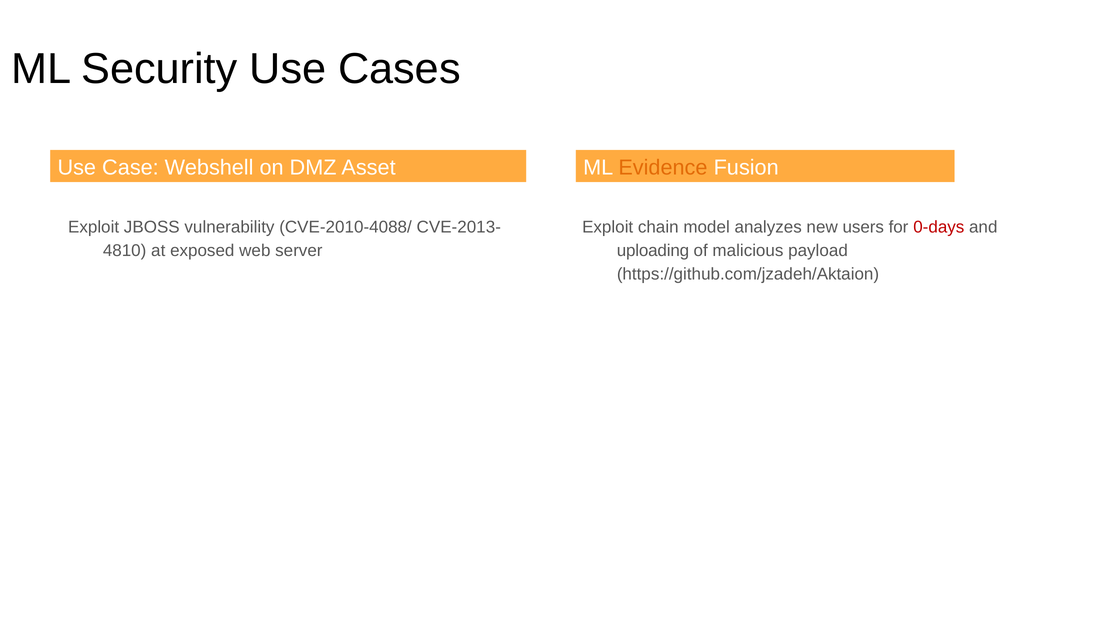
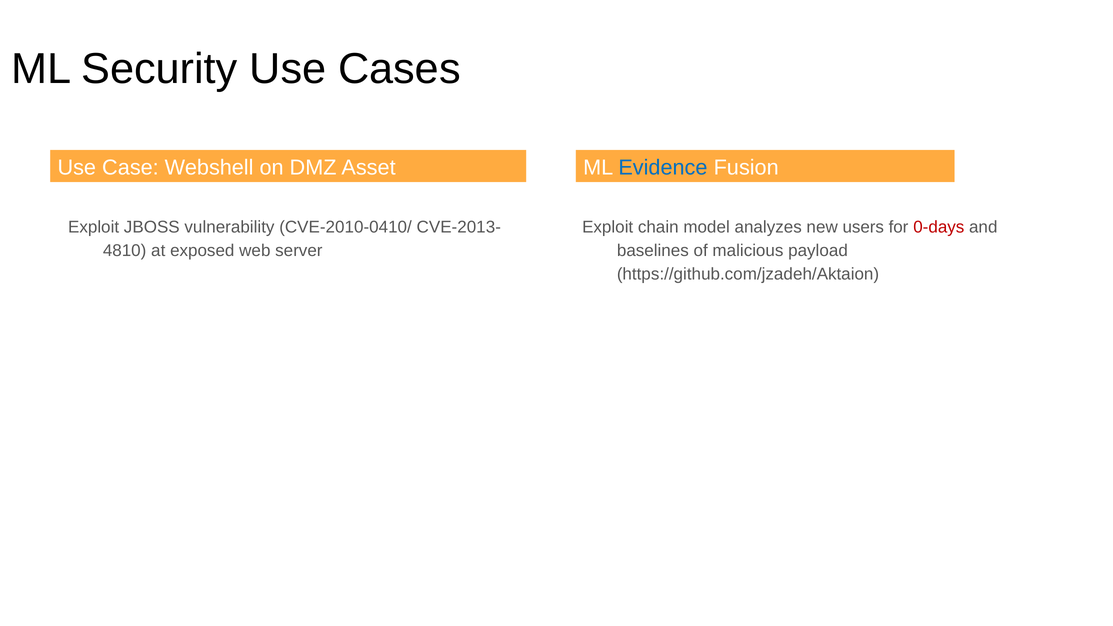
Evidence colour: orange -> blue
CVE-2010-4088/: CVE-2010-4088/ -> CVE-2010-0410/
uploading: uploading -> baselines
